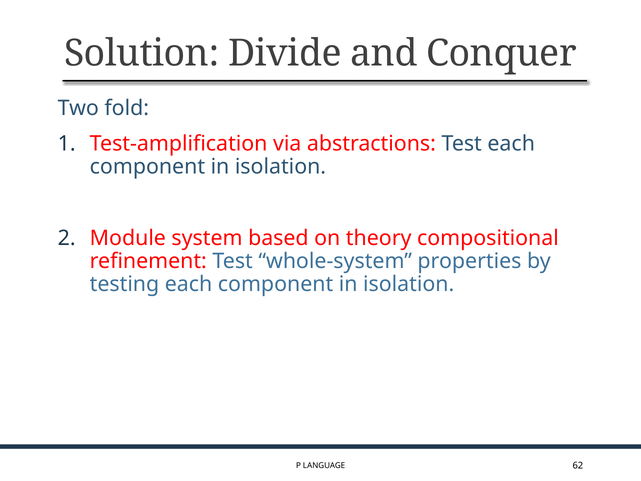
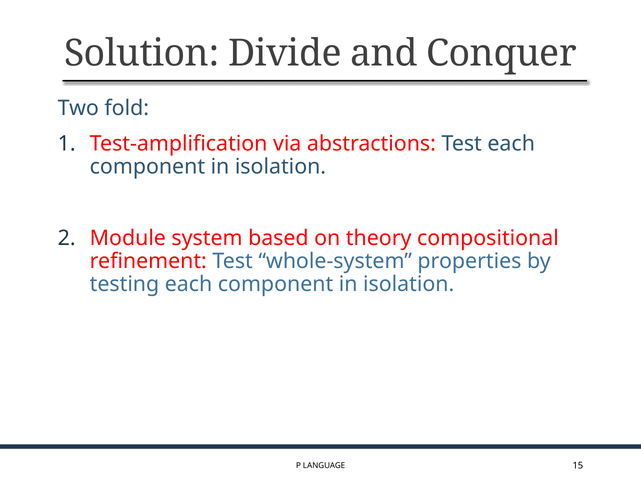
62: 62 -> 15
